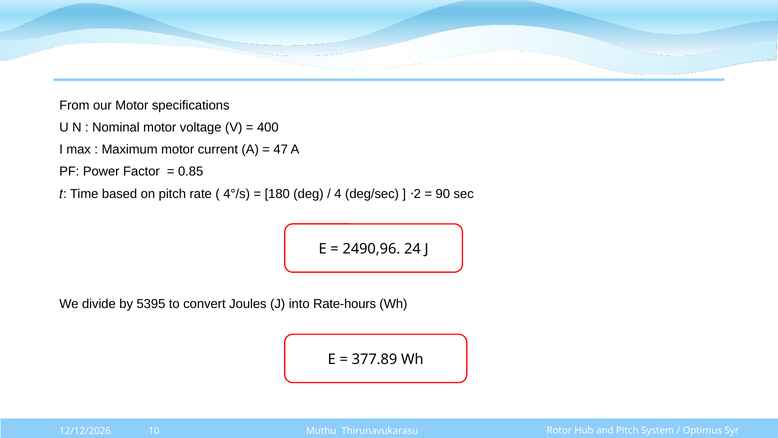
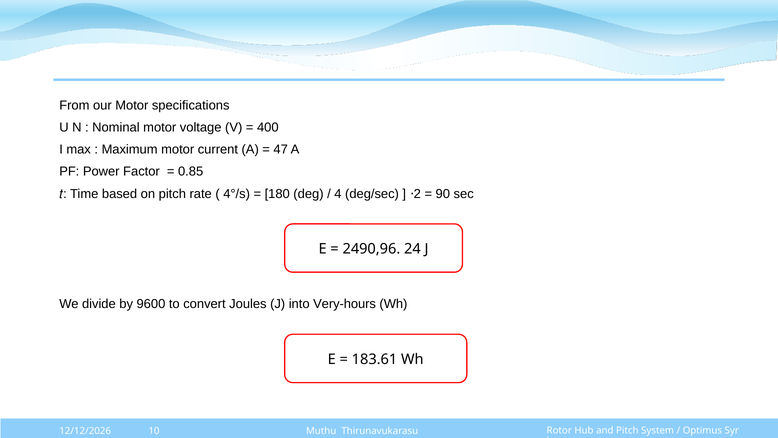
5395: 5395 -> 9600
Rate-hours: Rate-hours -> Very-hours
377.89: 377.89 -> 183.61
